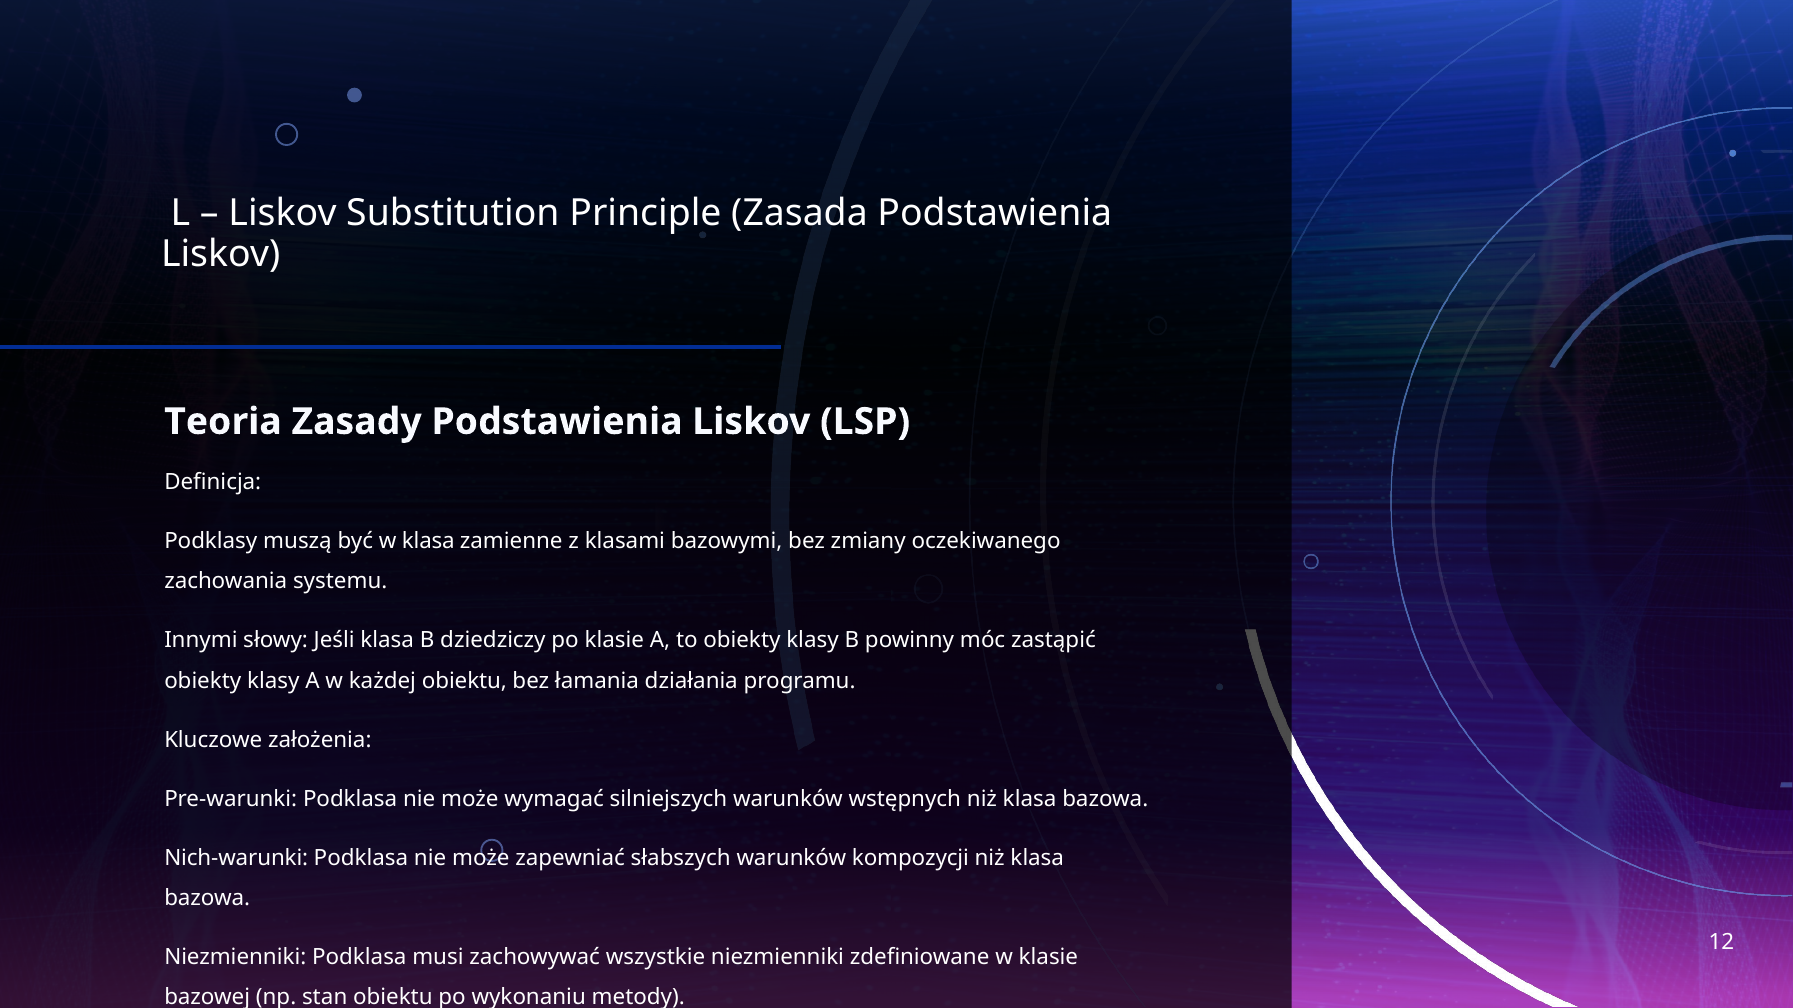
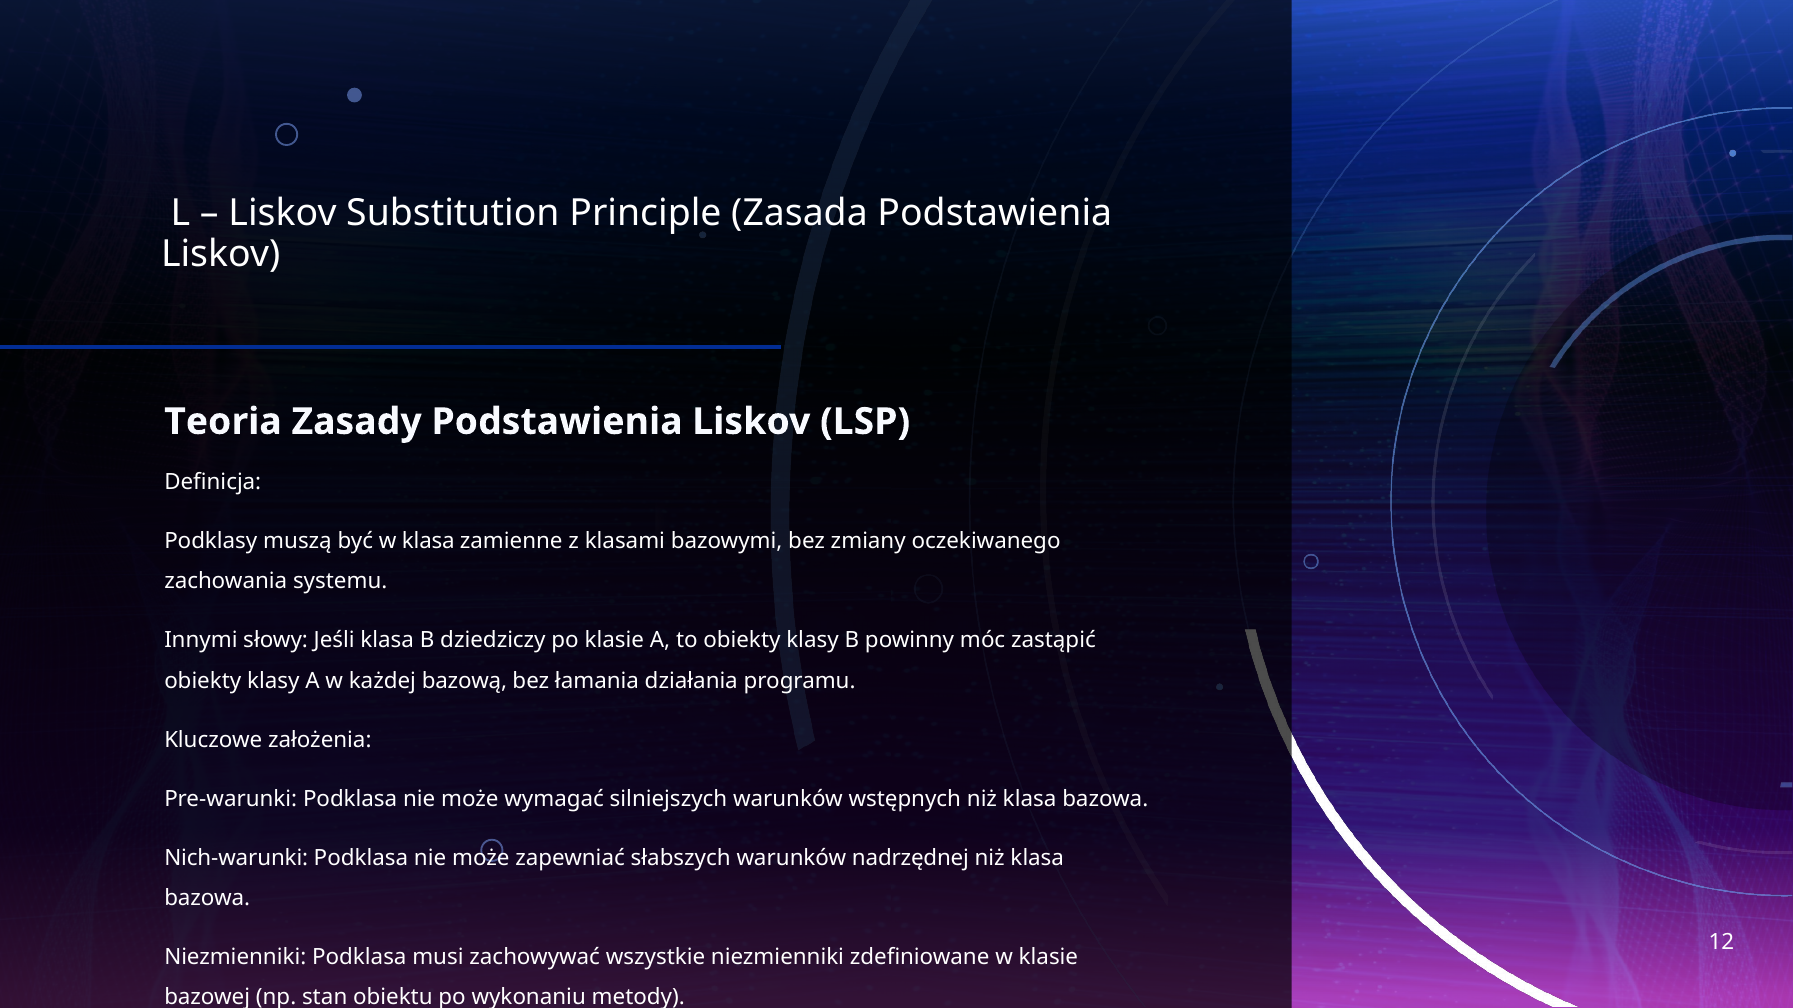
każdej obiektu: obiektu -> bazową
kompozycji: kompozycji -> nadrzędnej
